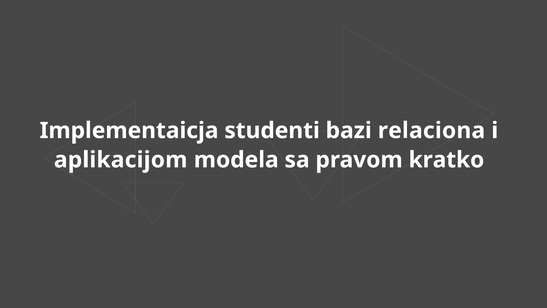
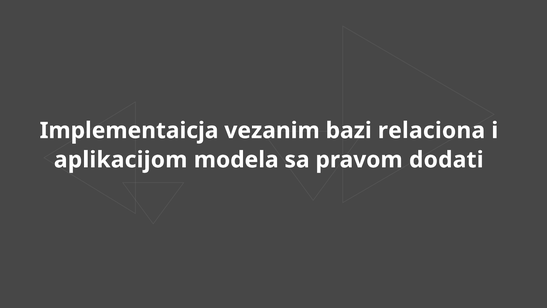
studenti: studenti -> vezanim
kratko: kratko -> dodati
